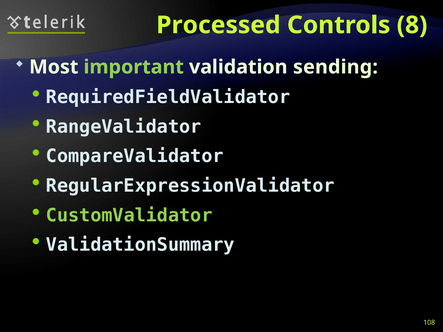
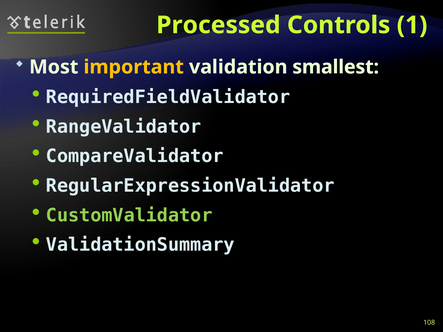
8: 8 -> 1
important colour: light green -> yellow
sending: sending -> smallest
